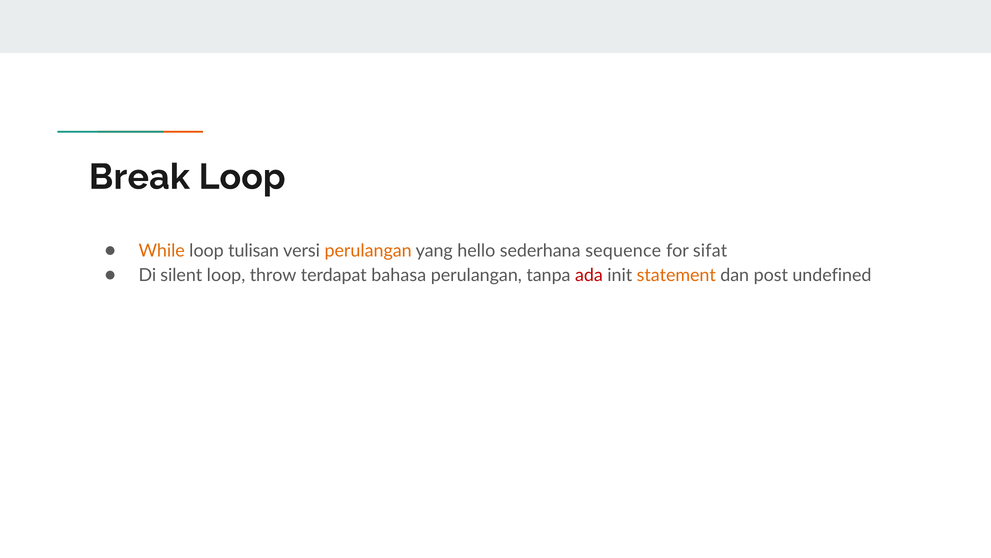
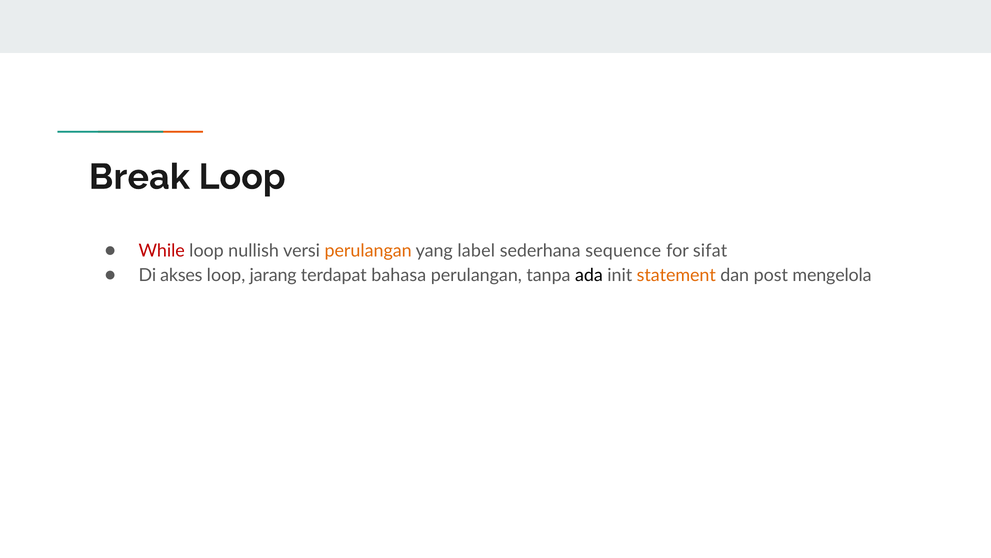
While colour: orange -> red
tulisan: tulisan -> nullish
hello: hello -> label
silent: silent -> akses
throw: throw -> jarang
ada colour: red -> black
undefined: undefined -> mengelola
